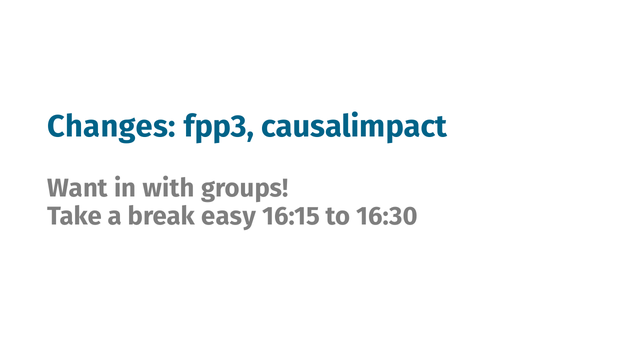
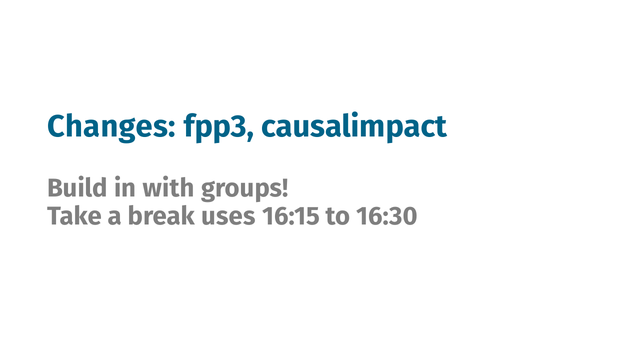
Want: Want -> Build
easy: easy -> uses
